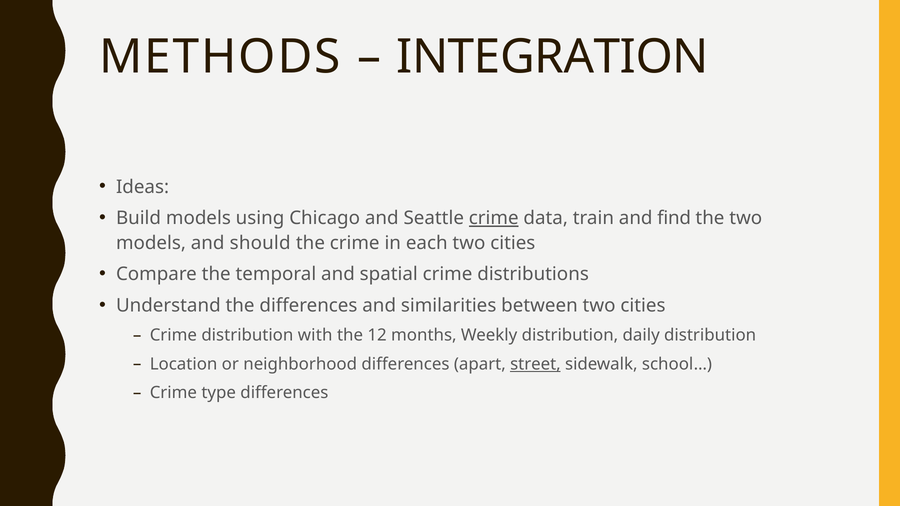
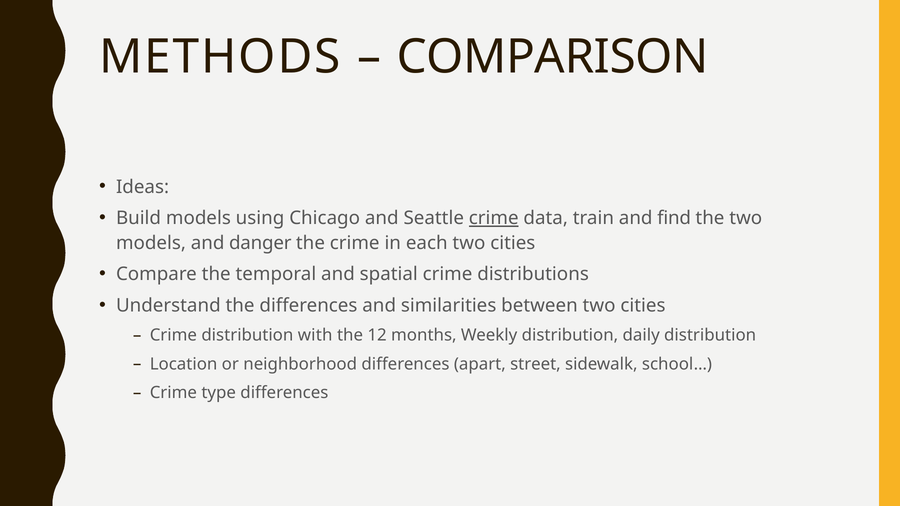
INTEGRATION: INTEGRATION -> COMPARISON
should: should -> danger
street underline: present -> none
